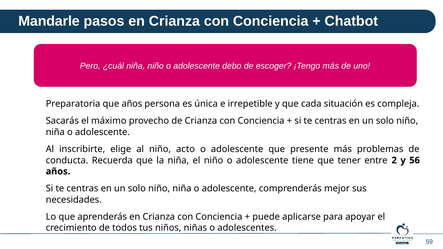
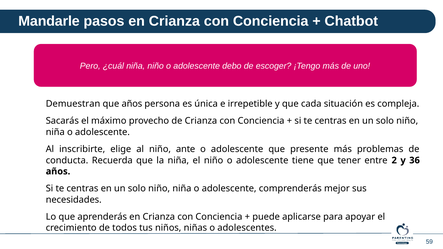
Preparatoria: Preparatoria -> Demuestran
acto: acto -> ante
56: 56 -> 36
